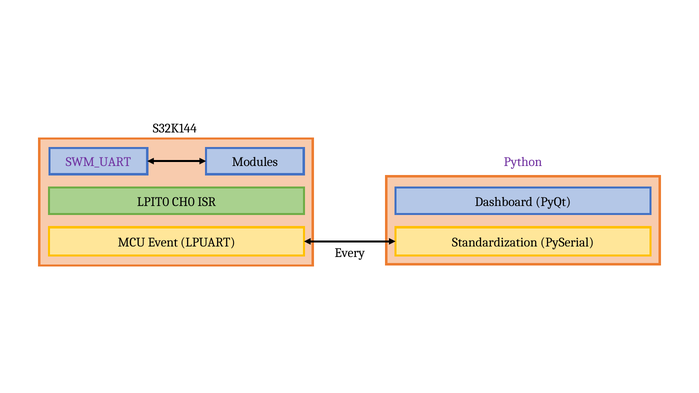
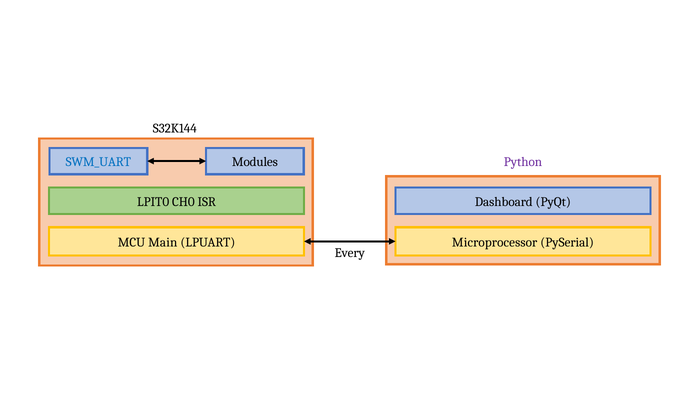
SWM_UART colour: purple -> blue
Event: Event -> Main
Standardization: Standardization -> Microprocessor
